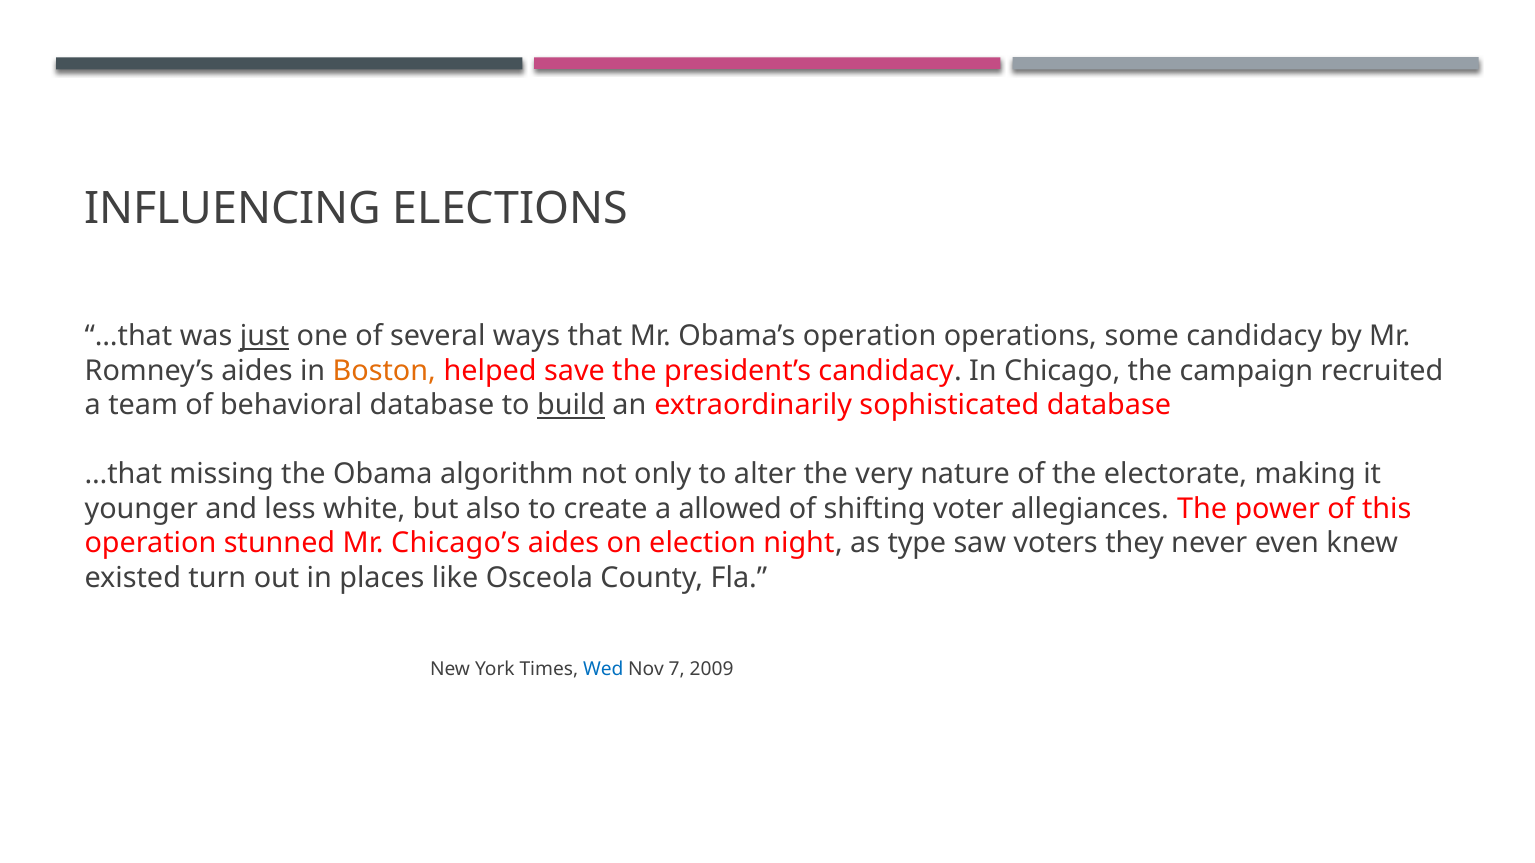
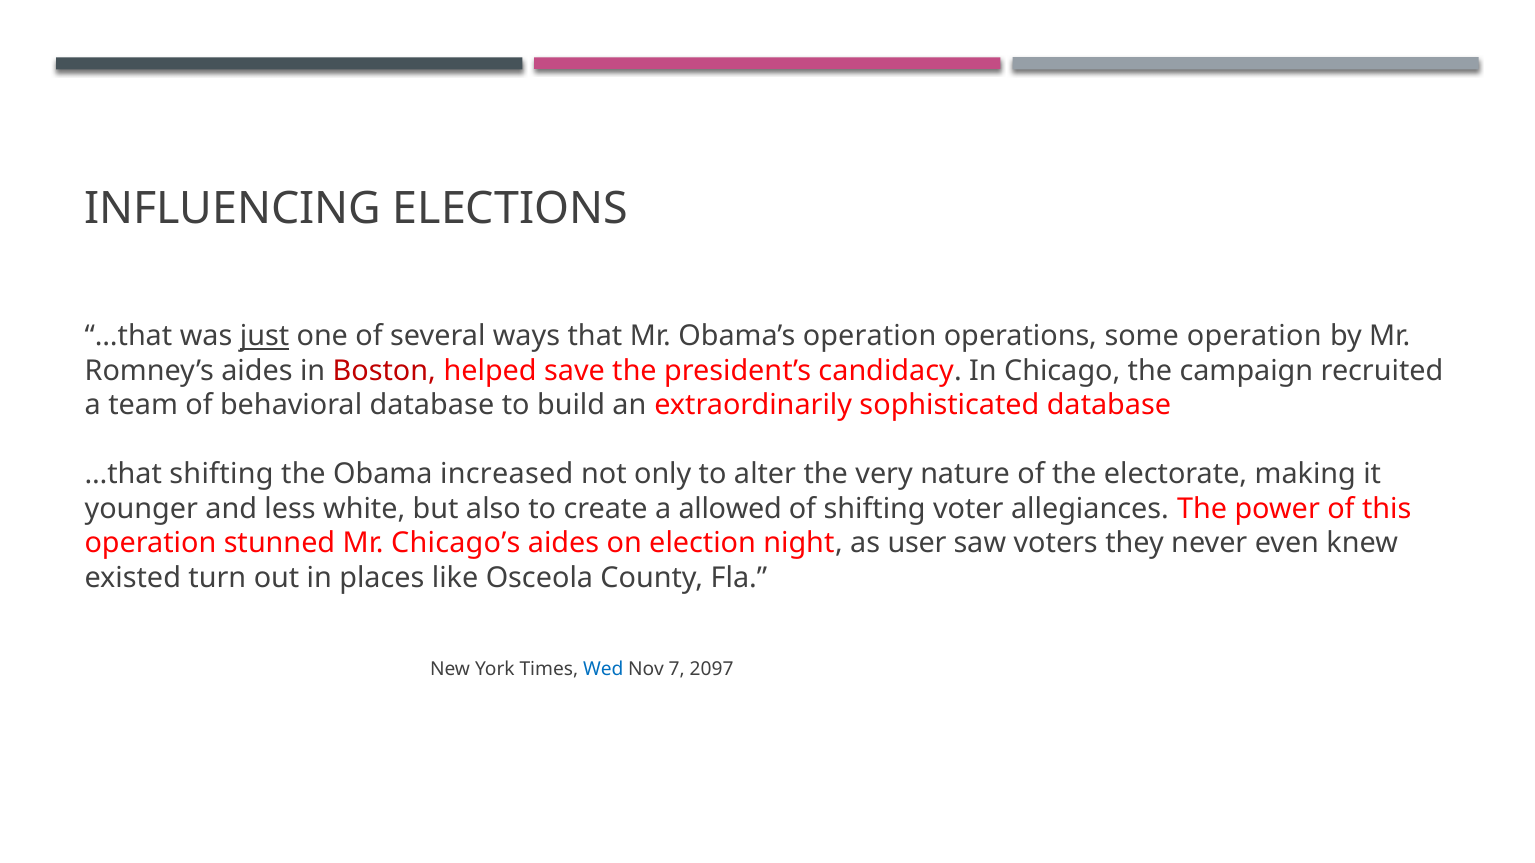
some candidacy: candidacy -> operation
Boston colour: orange -> red
build underline: present -> none
…that missing: missing -> shifting
algorithm: algorithm -> increased
type: type -> user
2009: 2009 -> 2097
